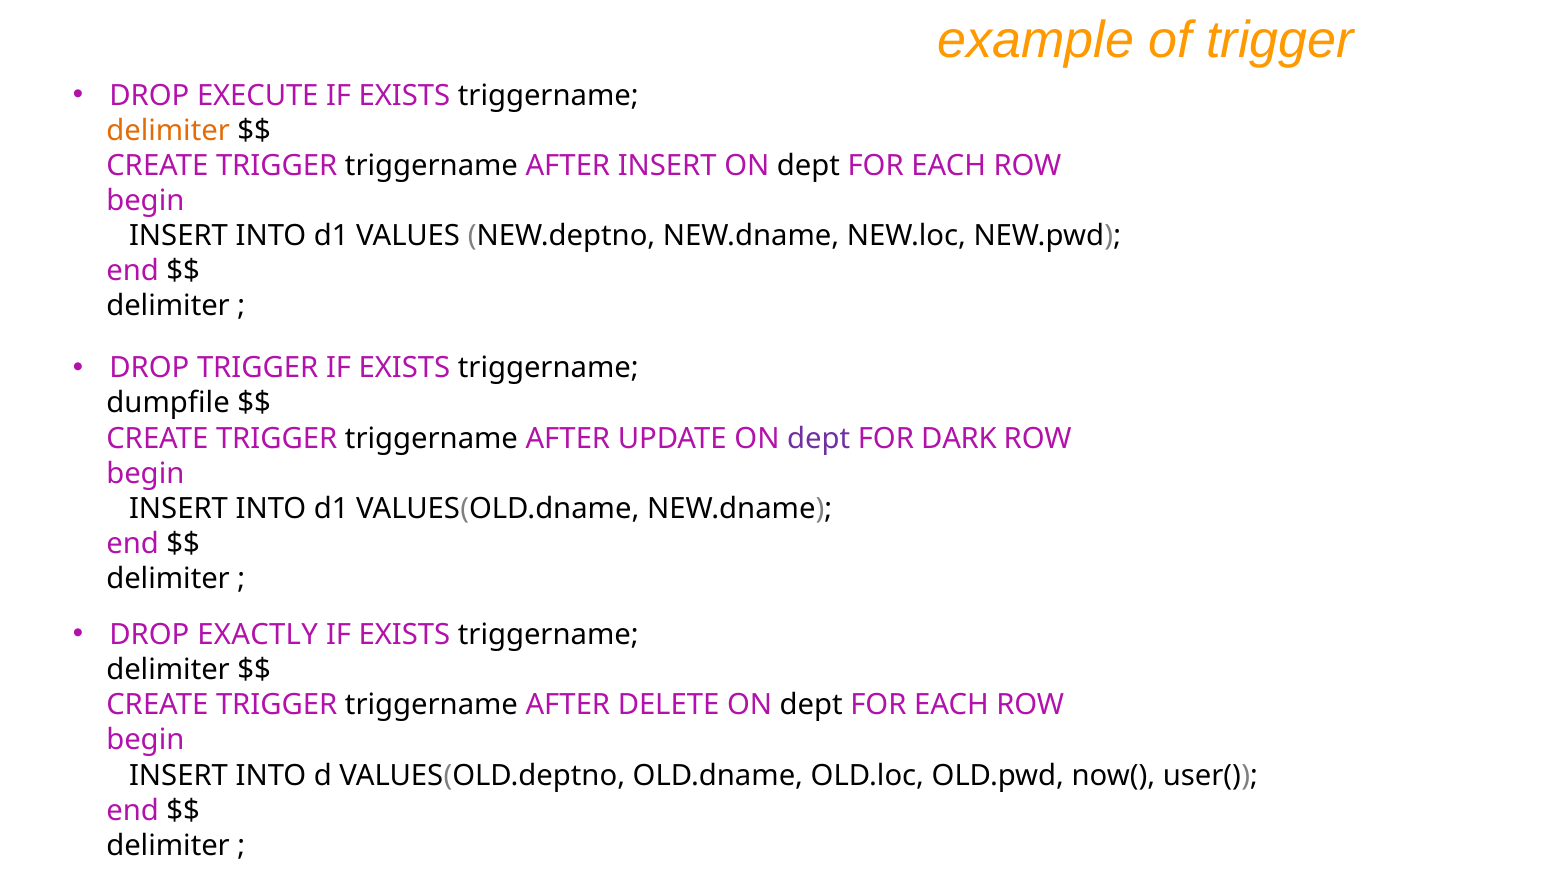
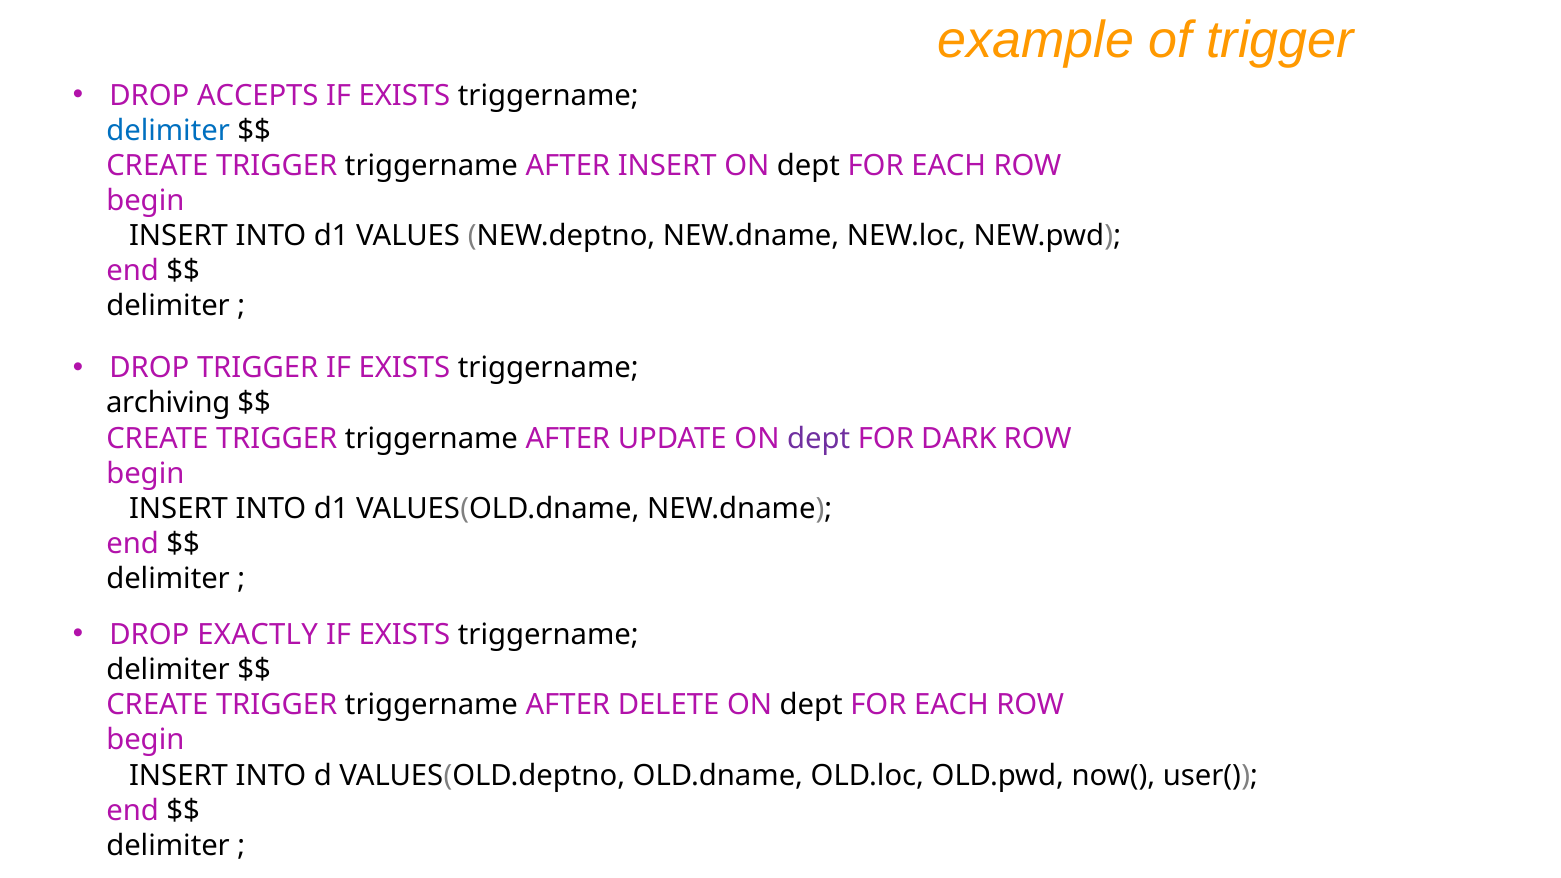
EXECUTE: EXECUTE -> ACCEPTS
delimiter at (168, 131) colour: orange -> blue
dumpfile: dumpfile -> archiving
